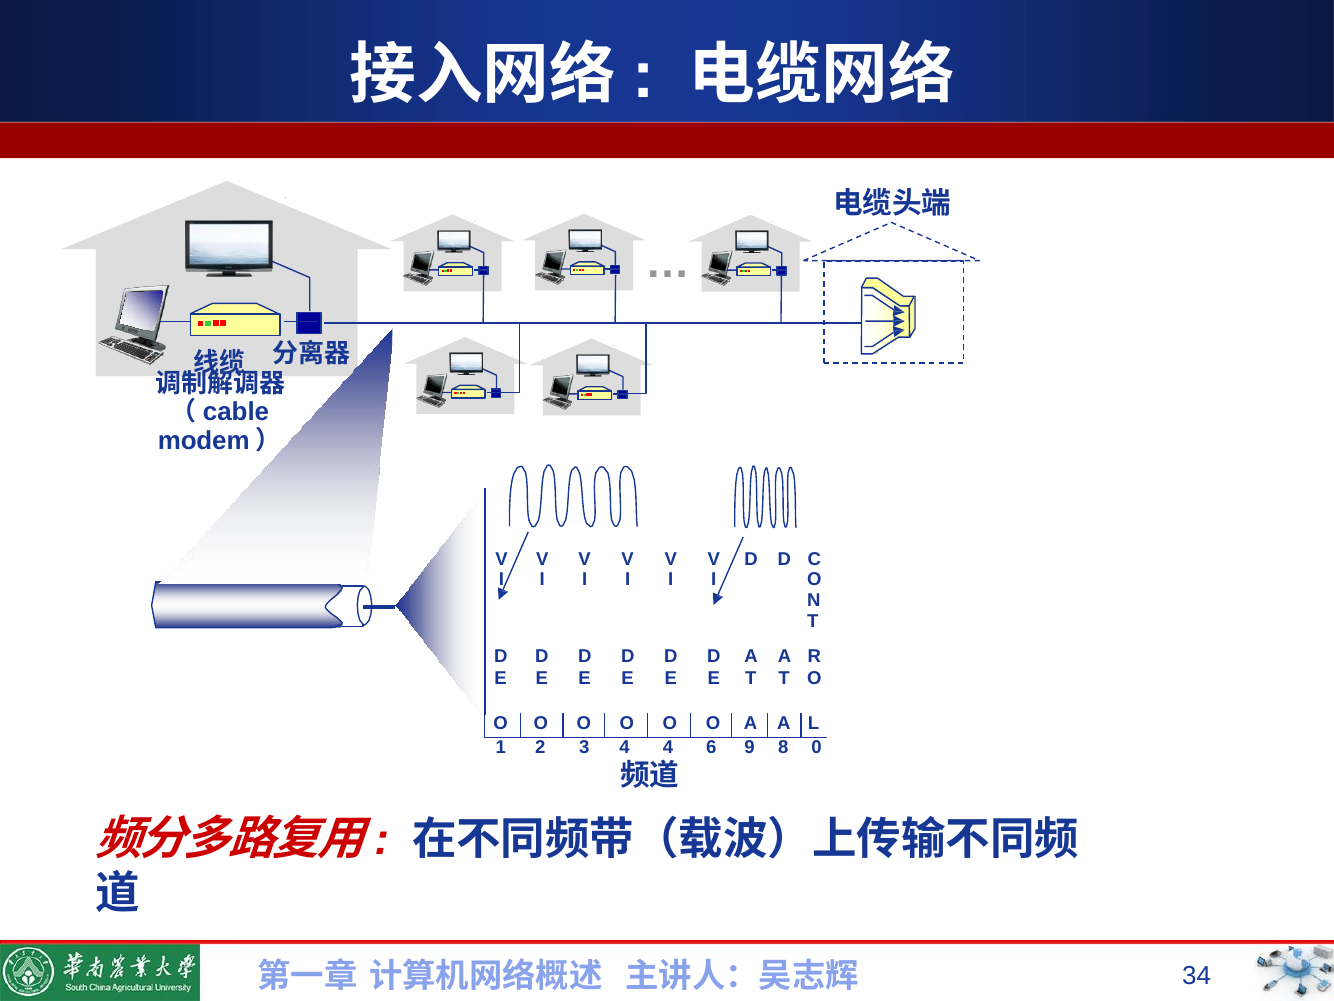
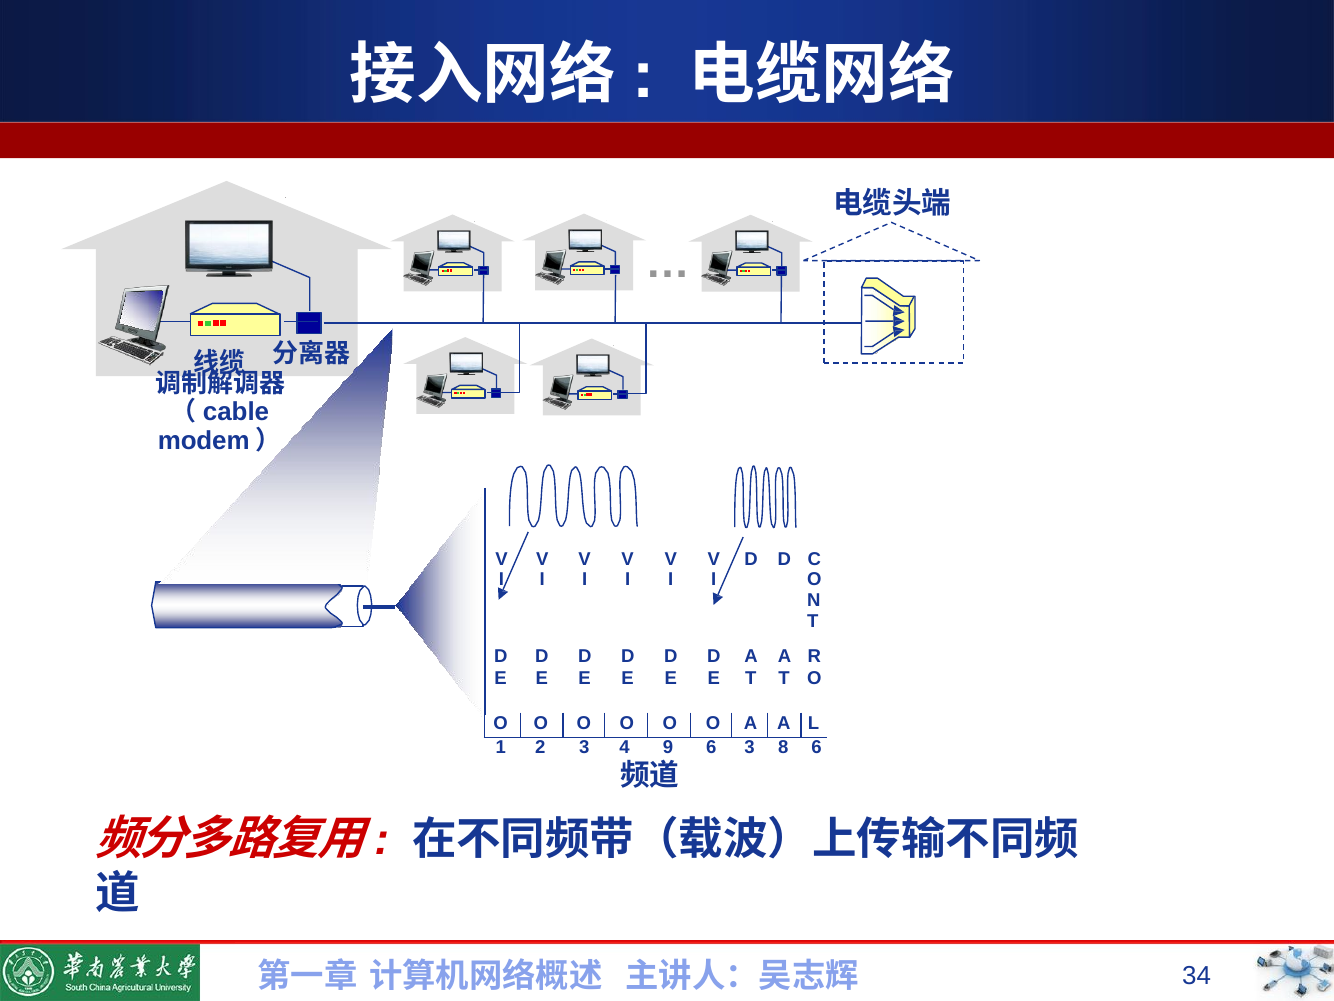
4 4: 4 -> 9
6 9: 9 -> 3
8 0: 0 -> 6
